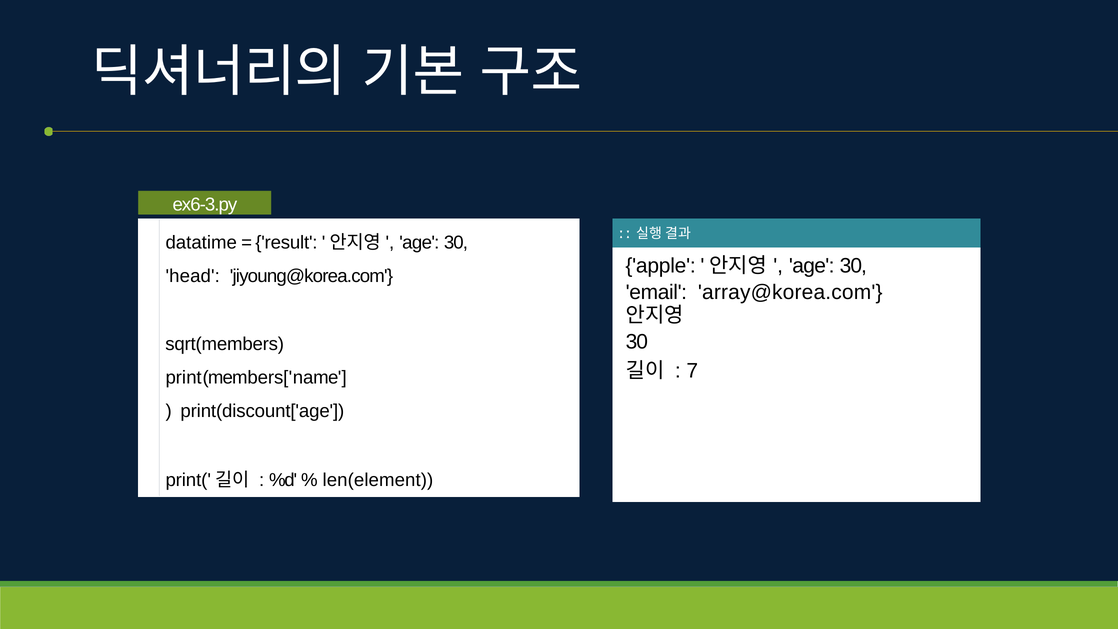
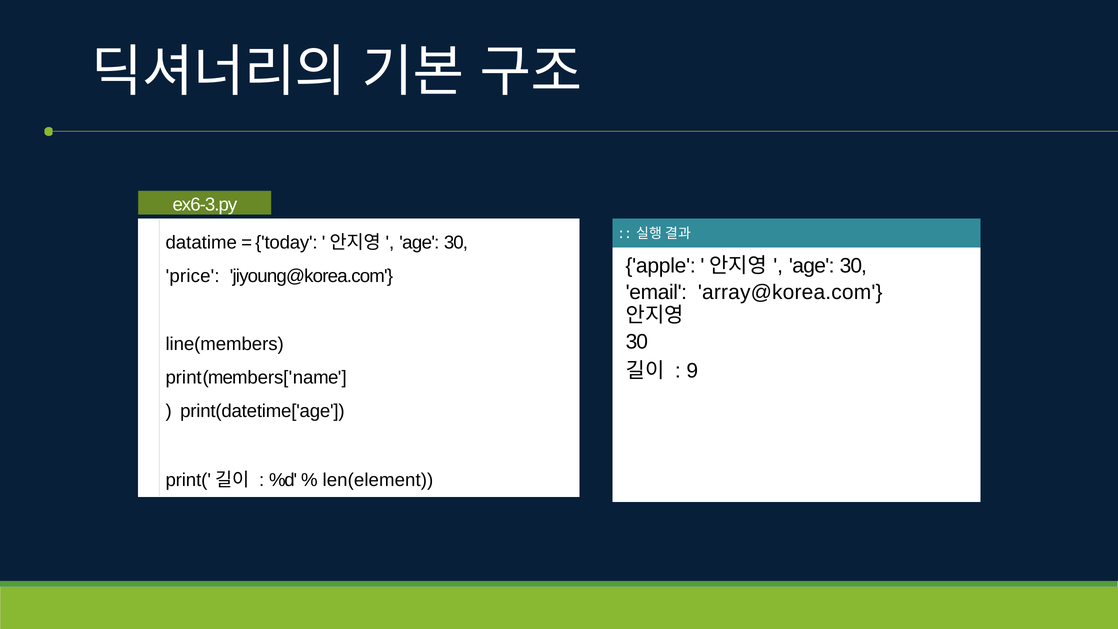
result: result -> today
head: head -> price
sqrt(members: sqrt(members -> line(members
7: 7 -> 9
print(discount['age: print(discount['age -> print(datetime['age
